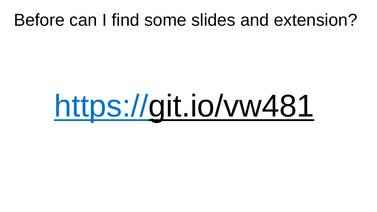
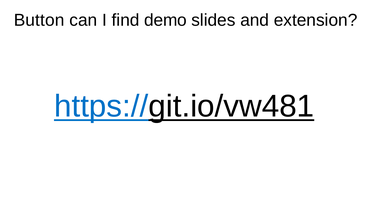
Before: Before -> Button
some: some -> demo
